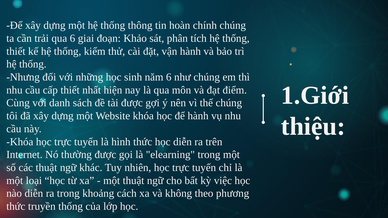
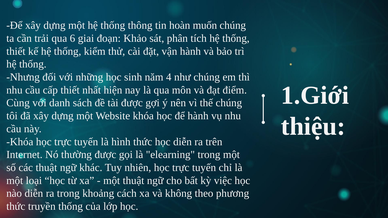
chính: chính -> muốn
năm 6: 6 -> 4
